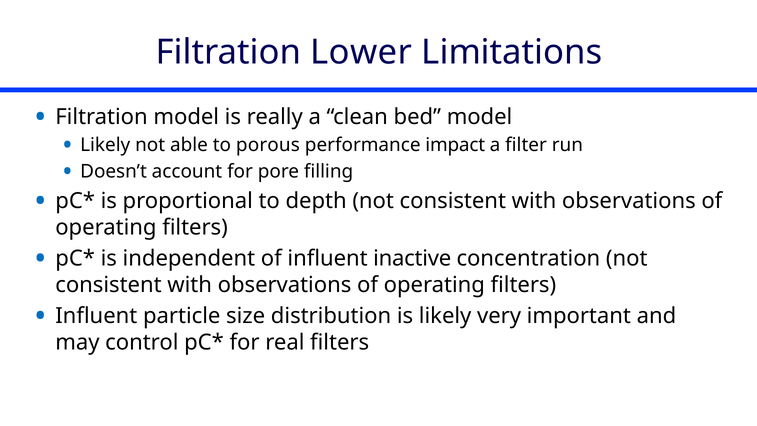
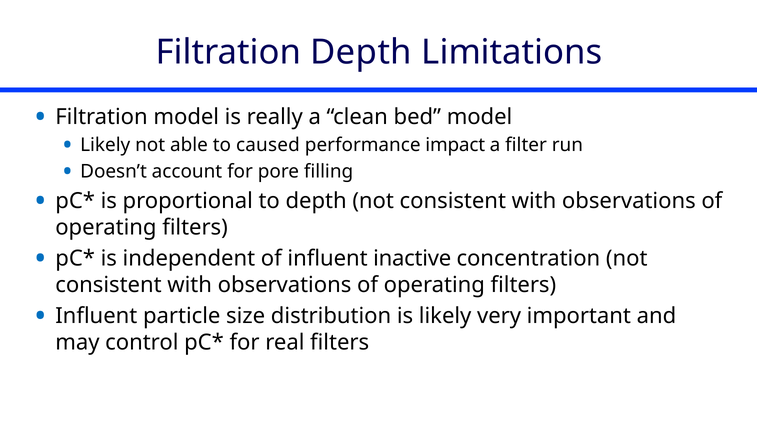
Filtration Lower: Lower -> Depth
porous: porous -> caused
